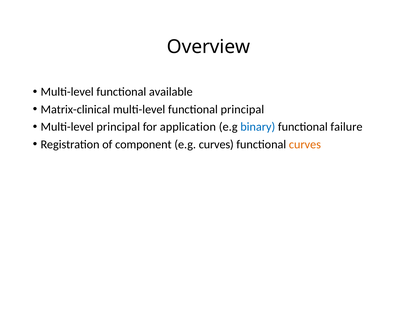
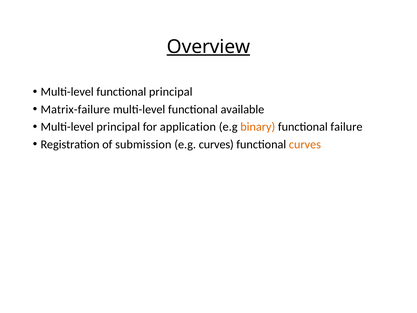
Overview underline: none -> present
functional available: available -> principal
Matrix-clinical: Matrix-clinical -> Matrix-failure
functional principal: principal -> available
binary colour: blue -> orange
component: component -> submission
